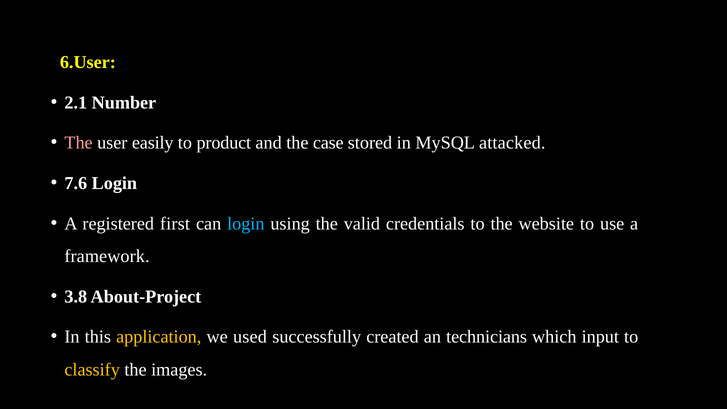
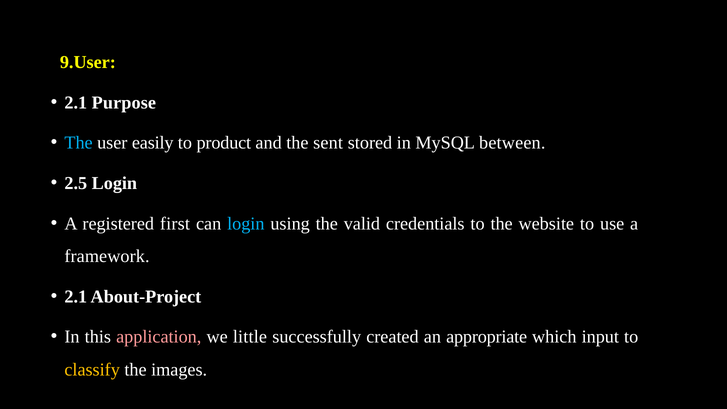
6.User: 6.User -> 9.User
Number: Number -> Purpose
The at (79, 143) colour: pink -> light blue
case: case -> sent
attacked: attacked -> between
7.6: 7.6 -> 2.5
3.8 at (76, 297): 3.8 -> 2.1
application colour: yellow -> pink
used: used -> little
technicians: technicians -> appropriate
